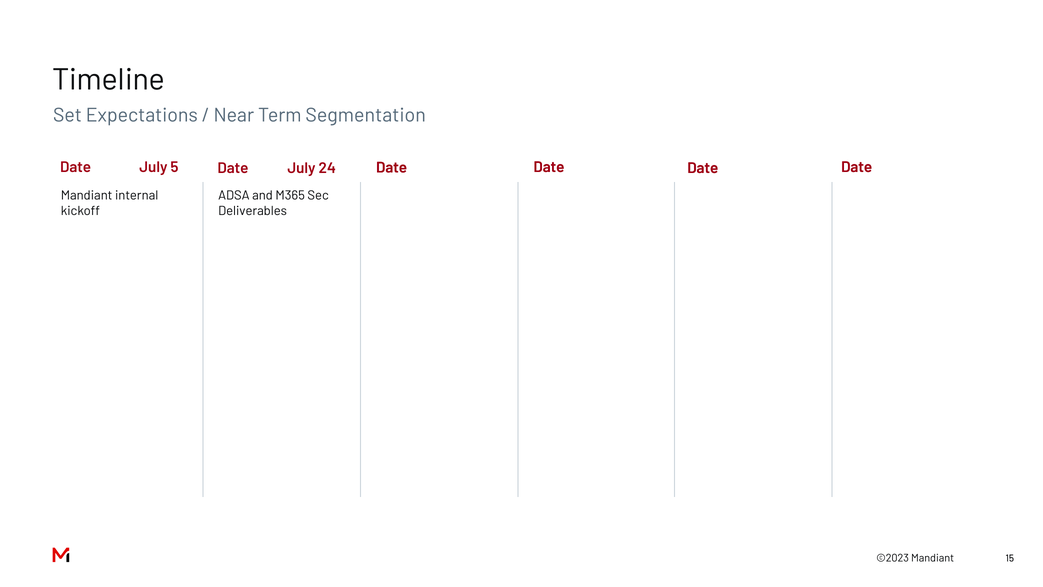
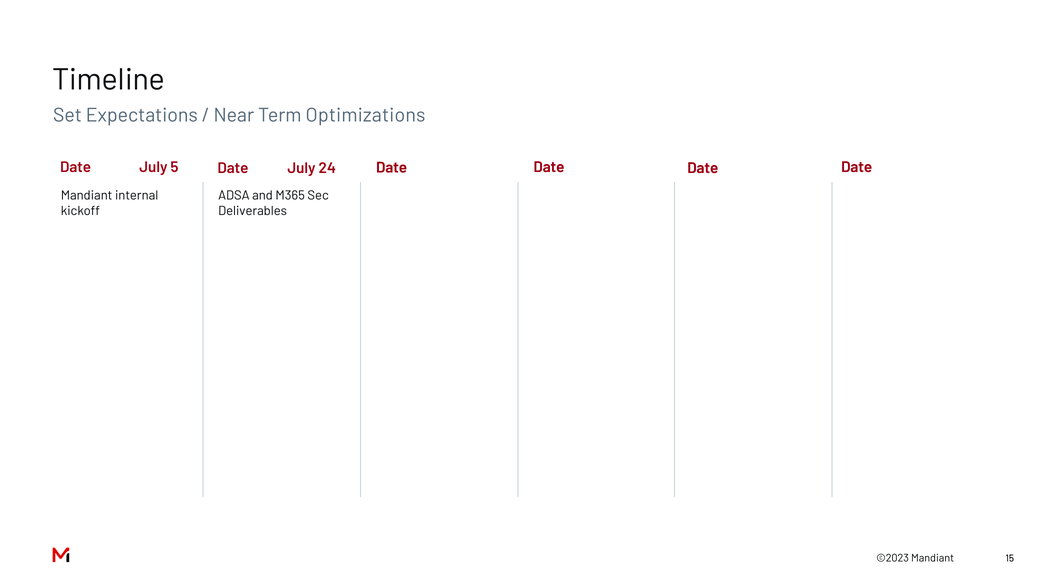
Segmentation: Segmentation -> Optimizations
